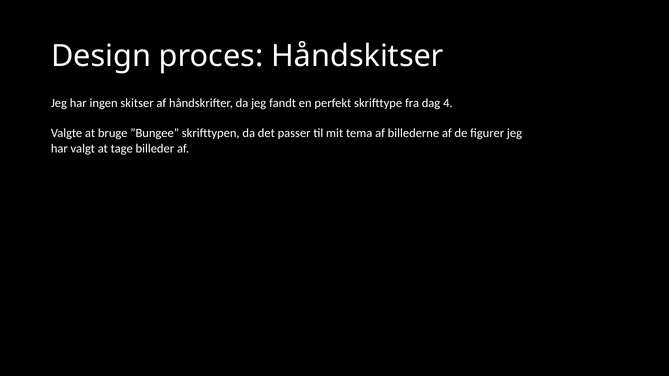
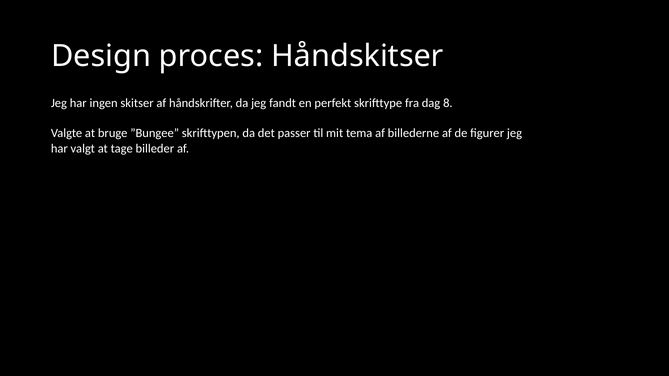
4: 4 -> 8
